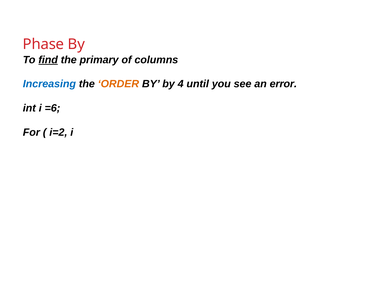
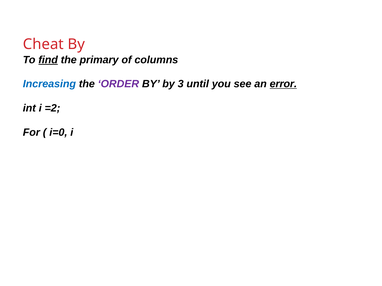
Phase: Phase -> Cheat
ORDER colour: orange -> purple
4: 4 -> 3
error underline: none -> present
=6: =6 -> =2
i=2: i=2 -> i=0
